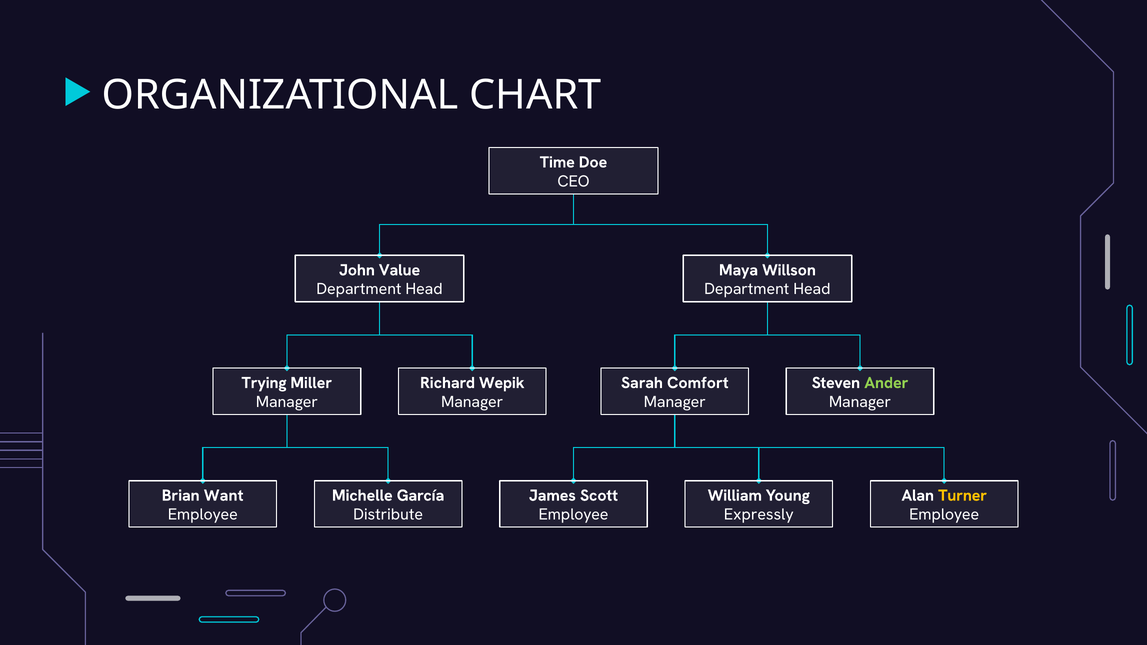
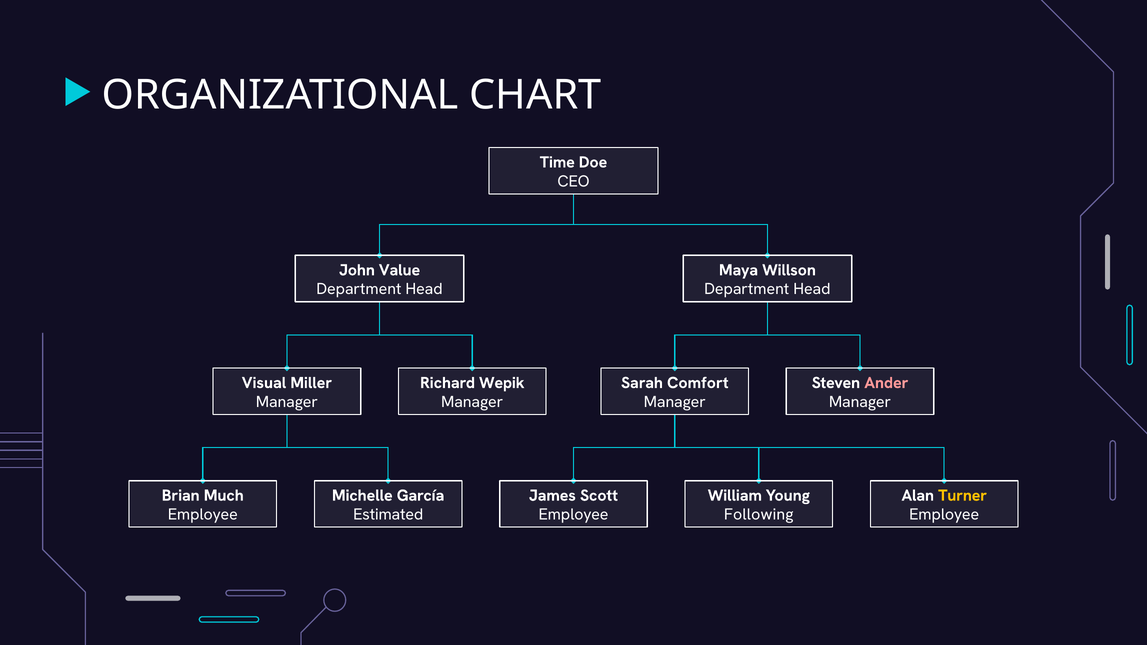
Trying: Trying -> Visual
Ander colour: light green -> pink
Want: Want -> Much
Distribute: Distribute -> Estimated
Expressly: Expressly -> Following
